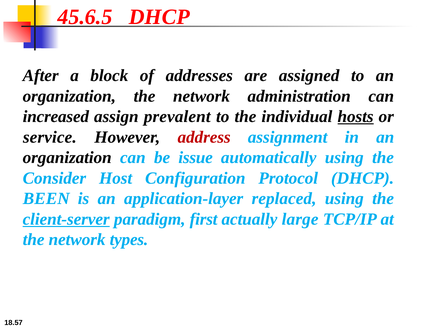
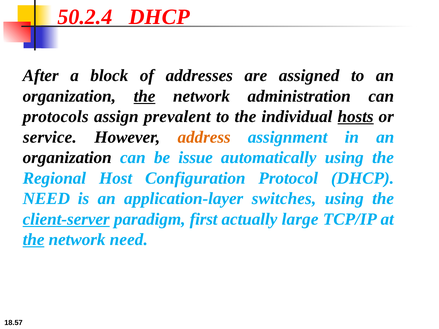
45.6.5: 45.6.5 -> 50.2.4
the at (144, 96) underline: none -> present
increased: increased -> protocols
address colour: red -> orange
Consider: Consider -> Regional
BEEN at (46, 199): BEEN -> NEED
replaced: replaced -> switches
the at (34, 240) underline: none -> present
network types: types -> need
